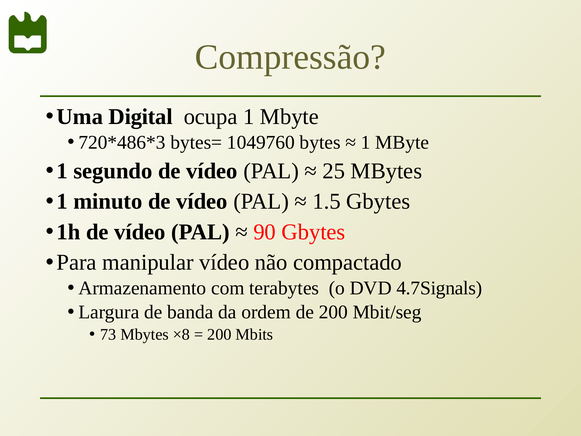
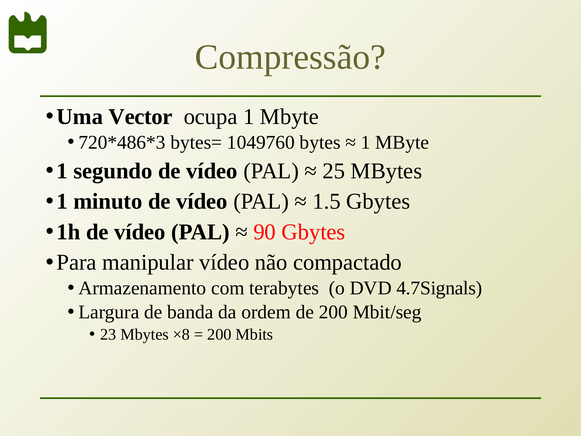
Digital: Digital -> Vector
73: 73 -> 23
